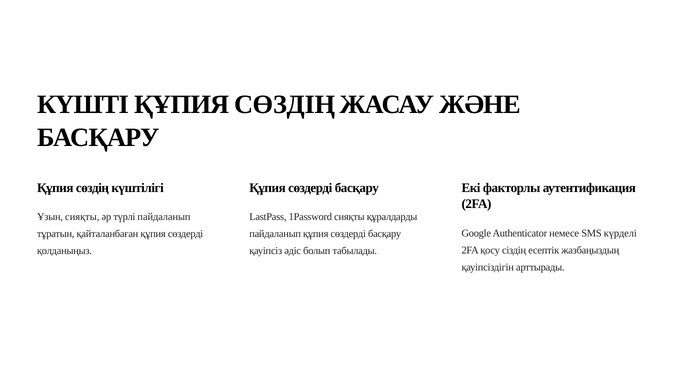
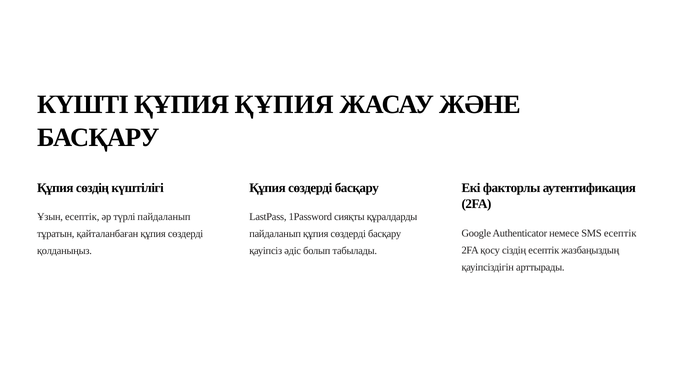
КҮШТІ ҚҰПИЯ СӨЗДІҢ: СӨЗДІҢ -> ҚҰПИЯ
Ұзын сияқты: сияқты -> есептік
SMS күрделі: күрделі -> есептік
